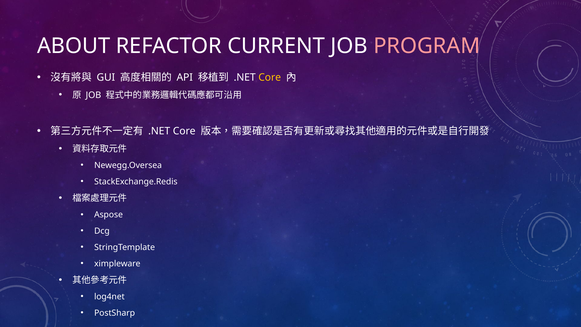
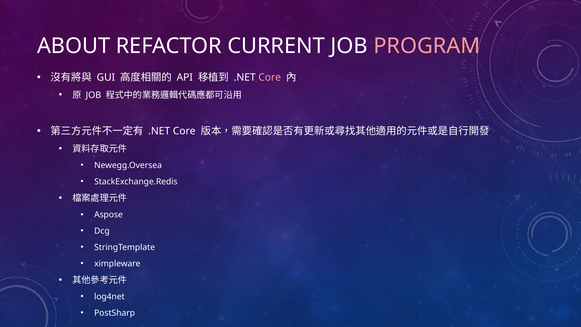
Core at (270, 77) colour: yellow -> pink
